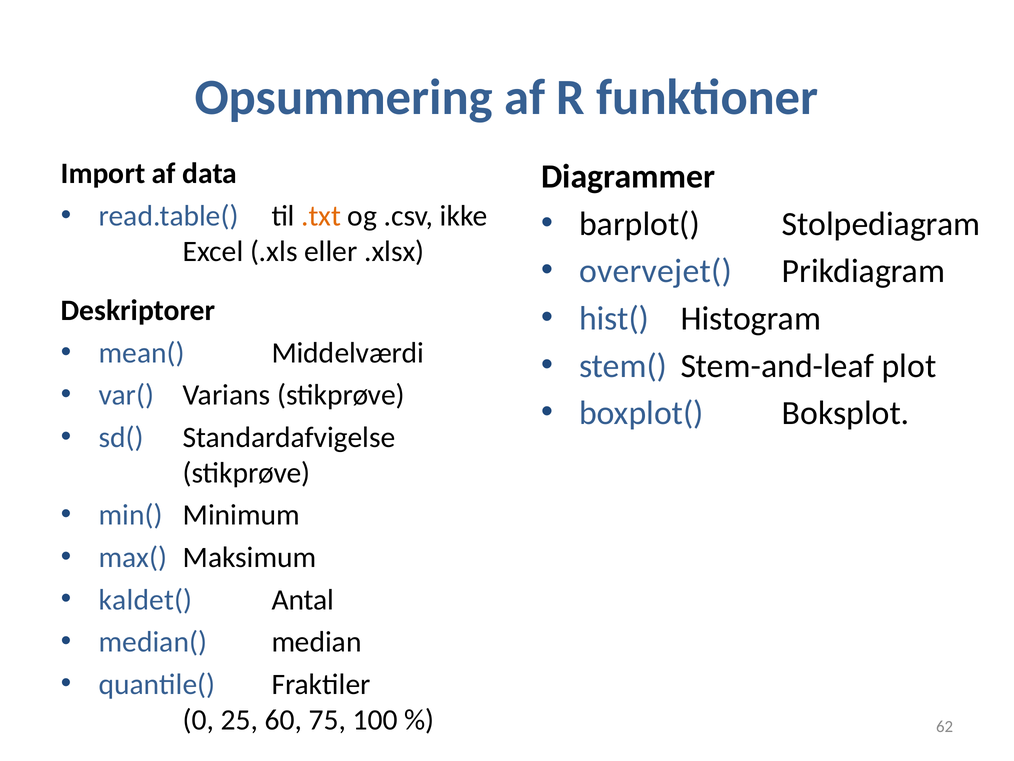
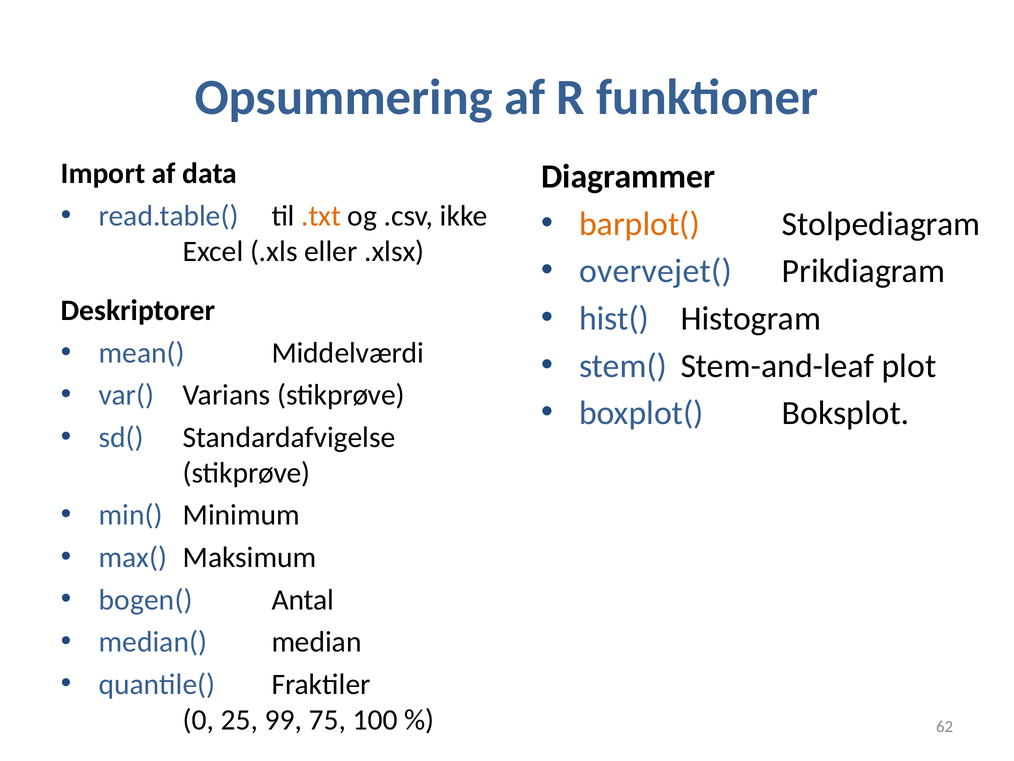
barplot( colour: black -> orange
kaldet(: kaldet( -> bogen(
60: 60 -> 99
